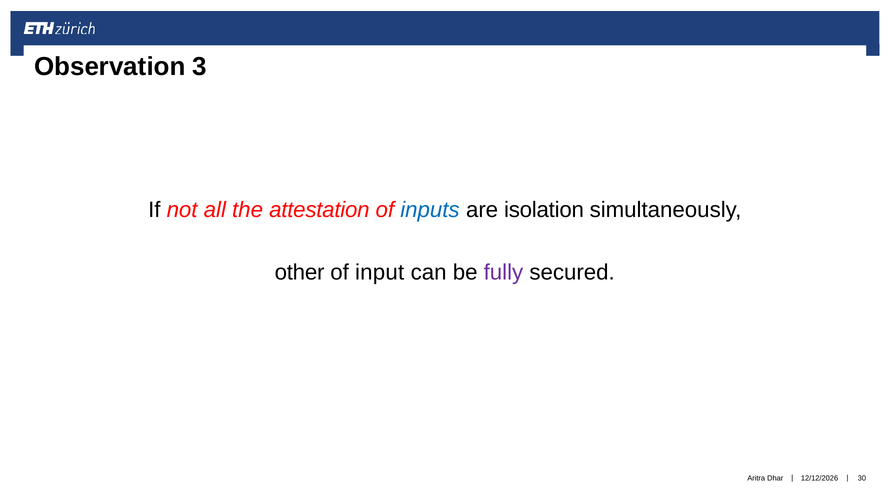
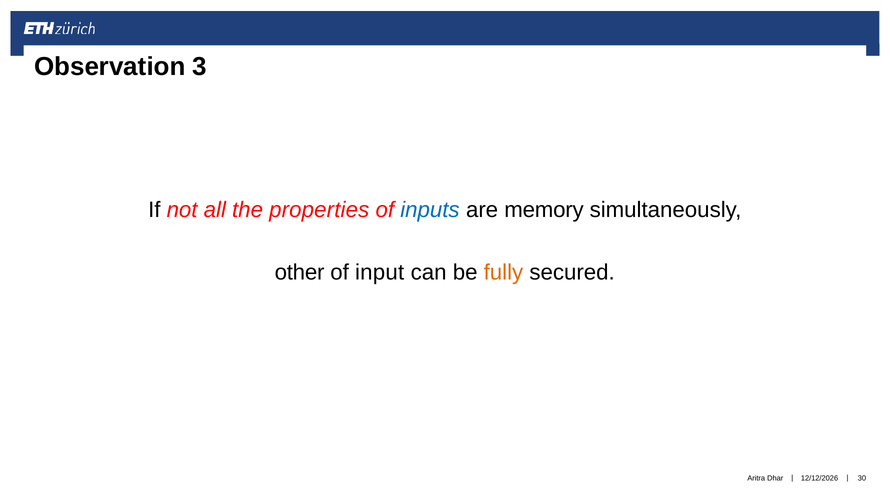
attestation: attestation -> properties
isolation: isolation -> memory
fully colour: purple -> orange
